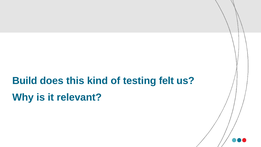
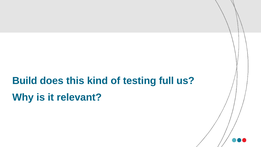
felt: felt -> full
